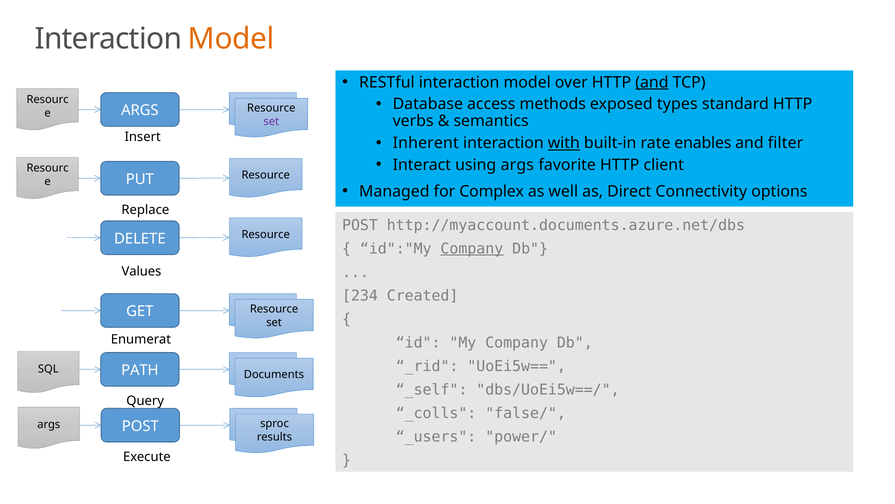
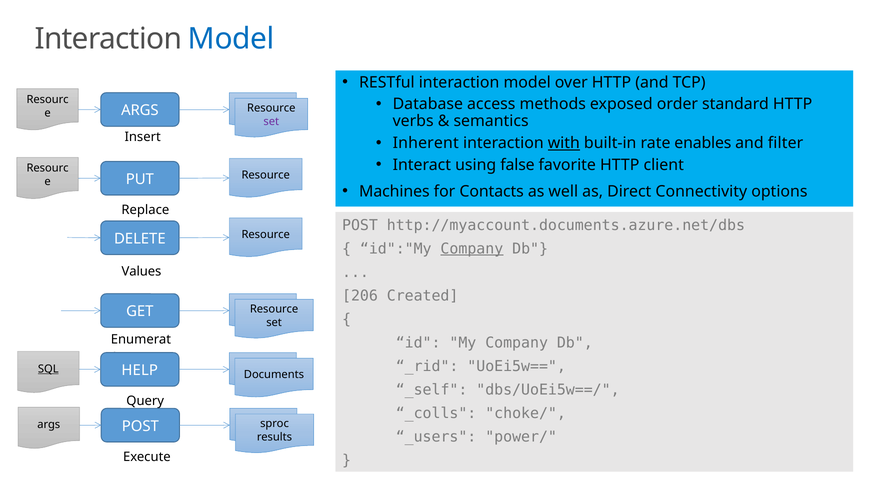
Model at (231, 39) colour: orange -> blue
and at (652, 82) underline: present -> none
types: types -> order
using args: args -> false
Managed: Managed -> Machines
Complex: Complex -> Contacts
234: 234 -> 206
SQL underline: none -> present
PATH: PATH -> HELP
false/: false/ -> choke/
